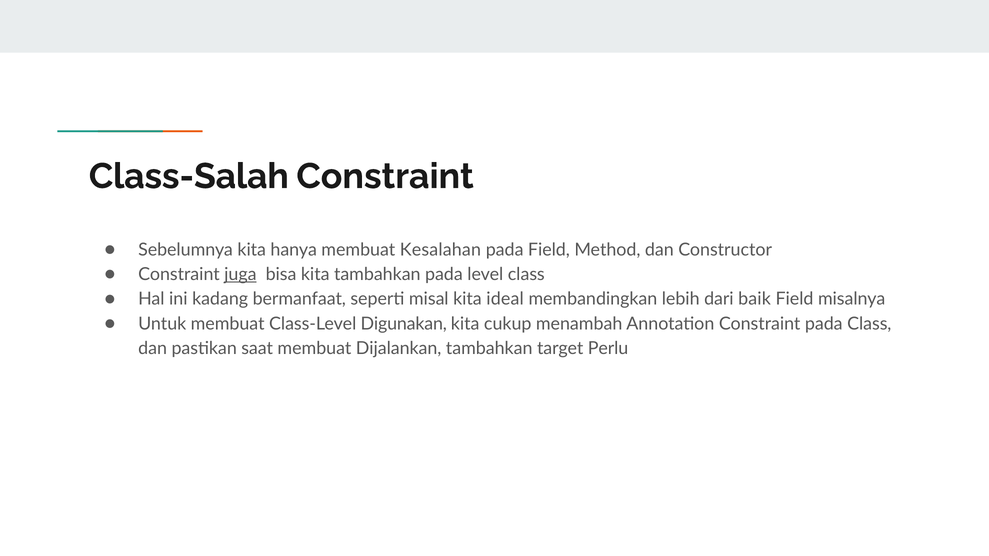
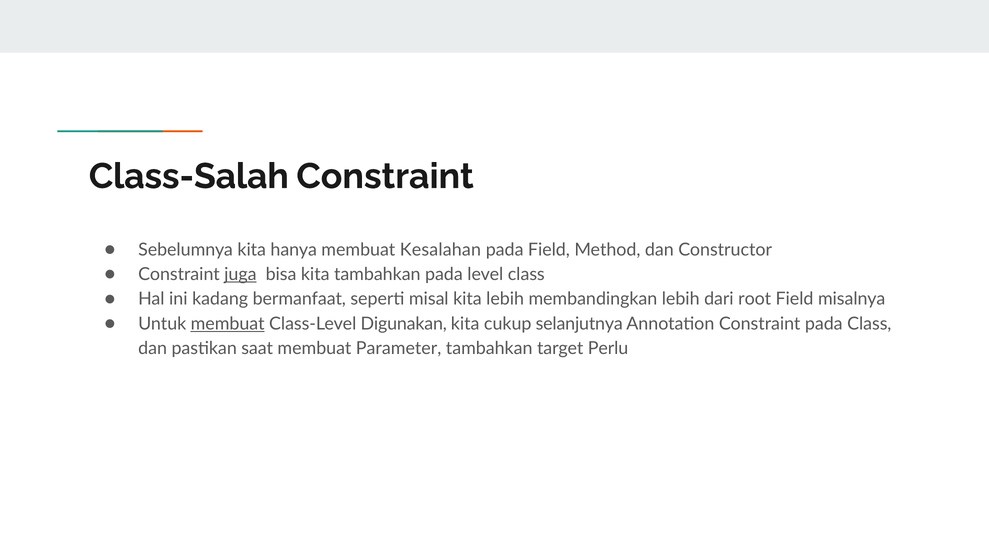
kita ideal: ideal -> lebih
baik: baik -> root
membuat at (228, 324) underline: none -> present
menambah: menambah -> selanjutnya
Dijalankan: Dijalankan -> Parameter
